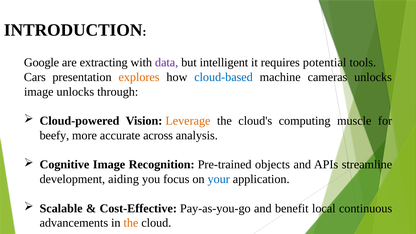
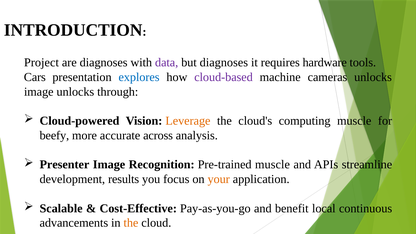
Google: Google -> Project
are extracting: extracting -> diagnoses
but intelligent: intelligent -> diagnoses
potential: potential -> hardware
explores colour: orange -> blue
cloud-based colour: blue -> purple
Cognitive: Cognitive -> Presenter
Pre-trained objects: objects -> muscle
aiding: aiding -> results
your colour: blue -> orange
